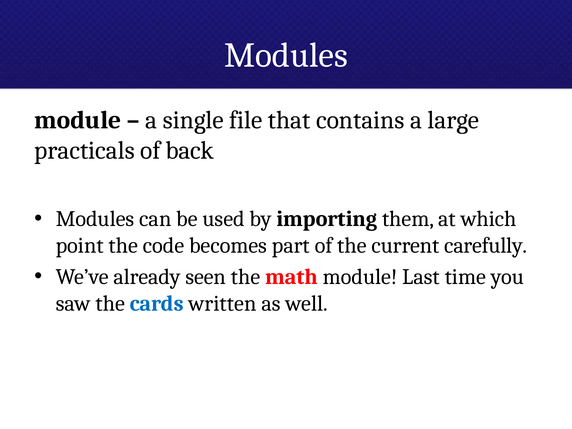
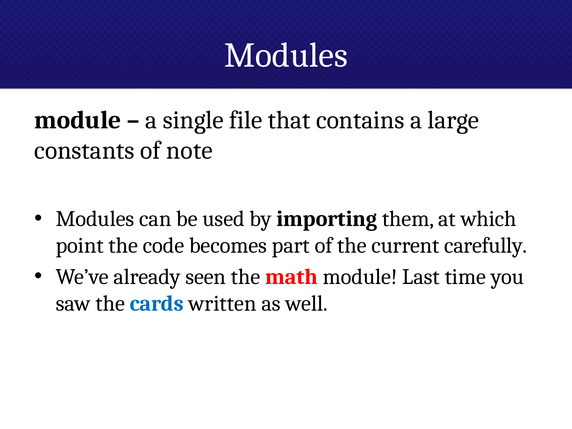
practicals: practicals -> constants
back: back -> note
